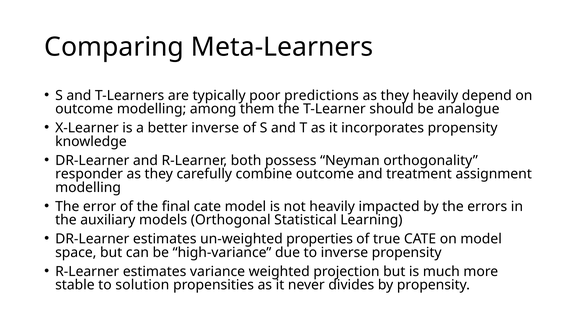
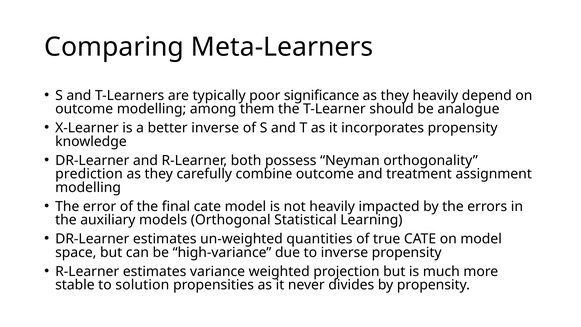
predictions: predictions -> significance
responder: responder -> prediction
properties: properties -> quantities
